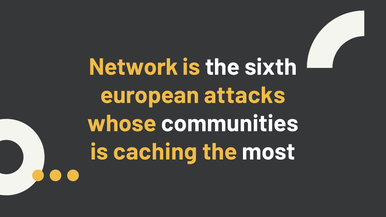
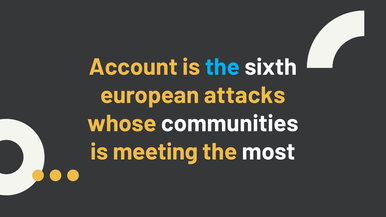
Network: Network -> Account
the at (222, 67) colour: white -> light blue
caching: caching -> meeting
